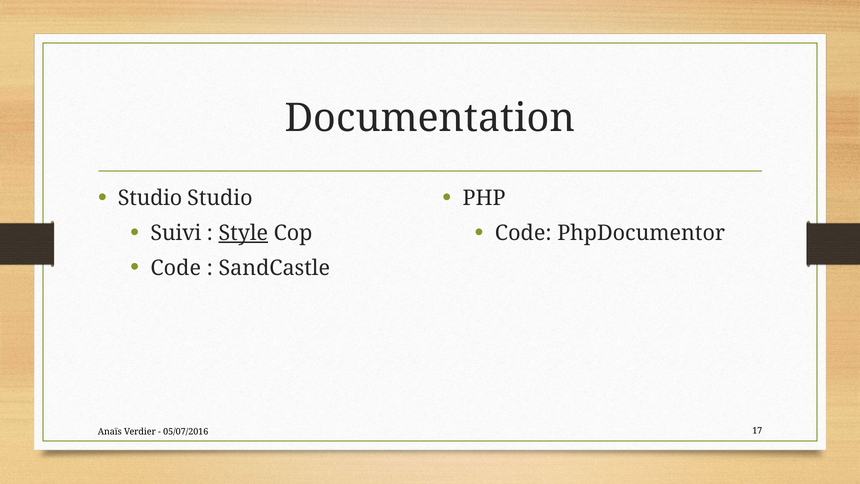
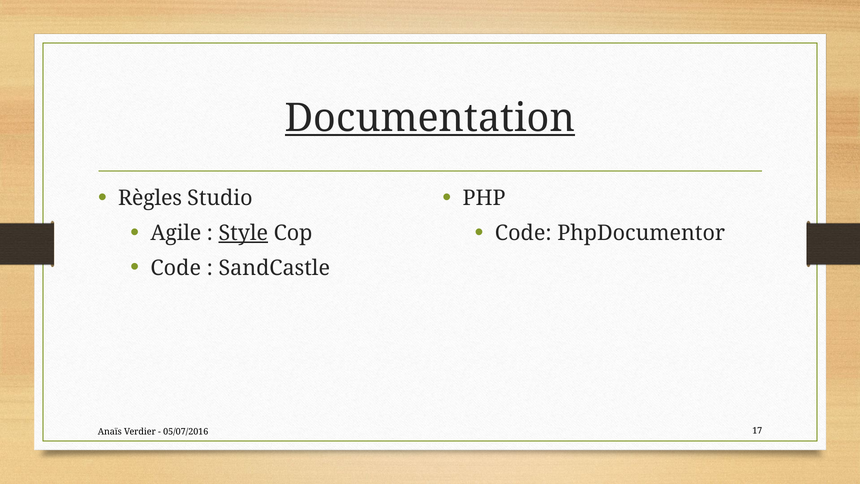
Documentation underline: none -> present
Studio at (150, 198): Studio -> Règles
Suivi: Suivi -> Agile
